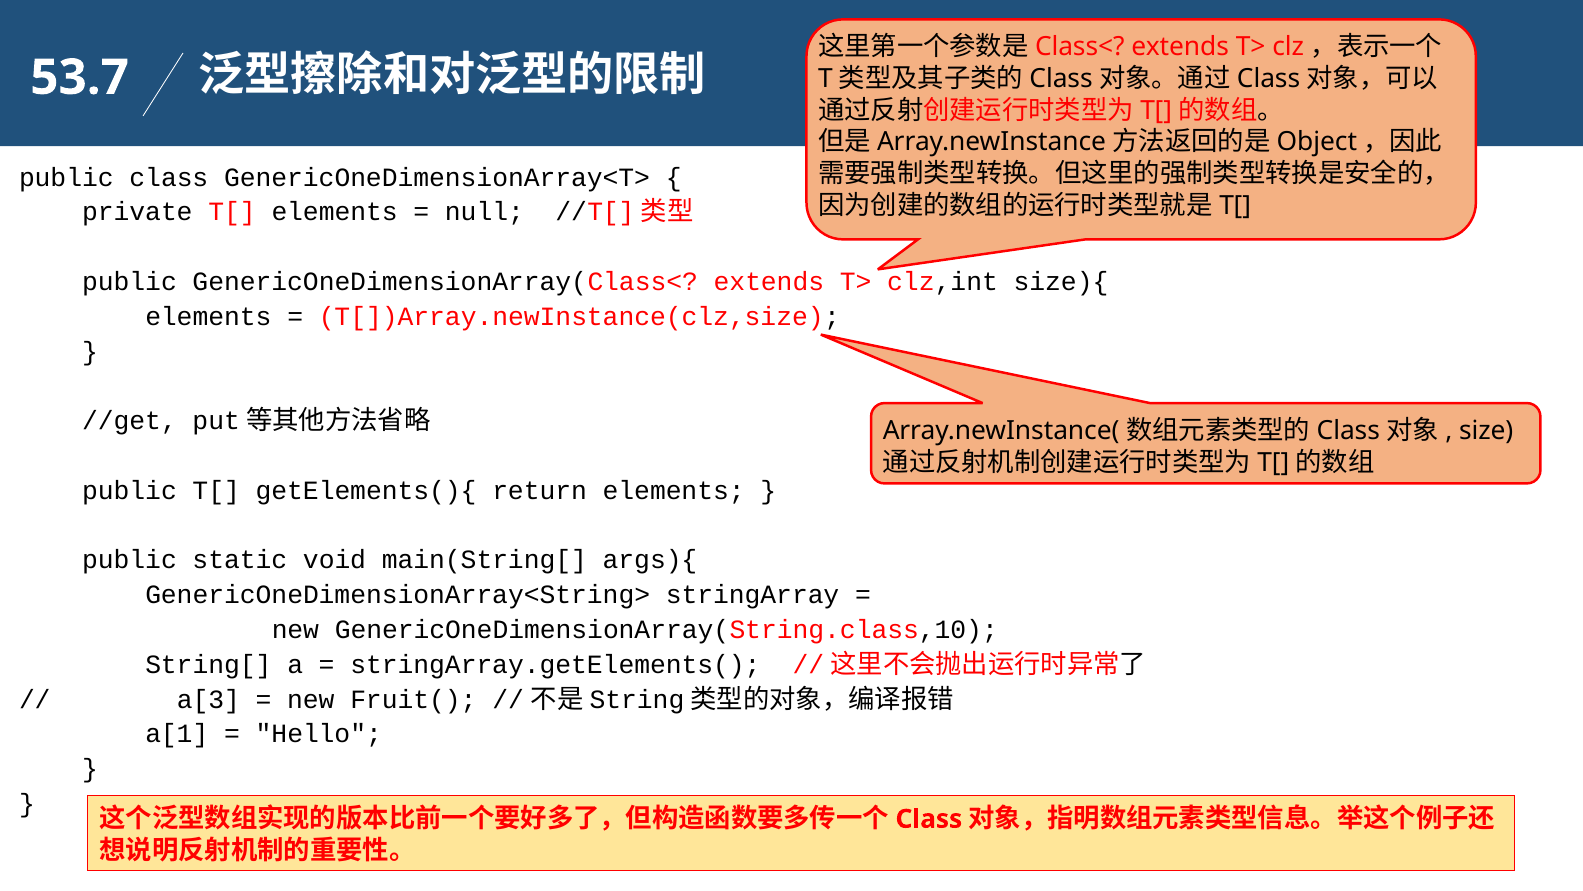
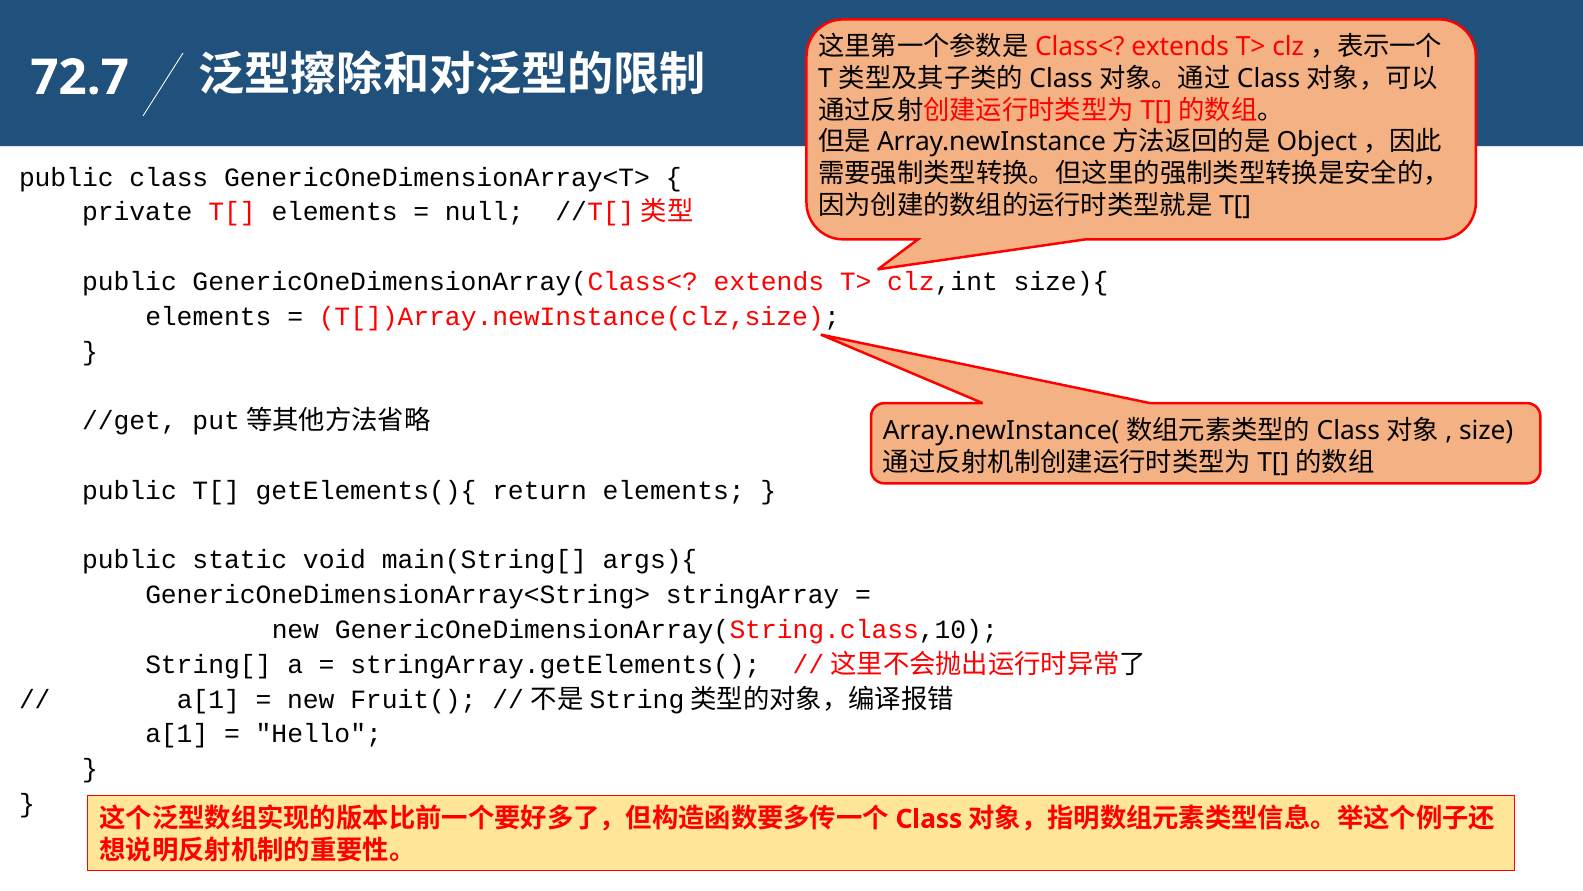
53.7: 53.7 -> 72.7
a[3 at (208, 699): a[3 -> a[1
